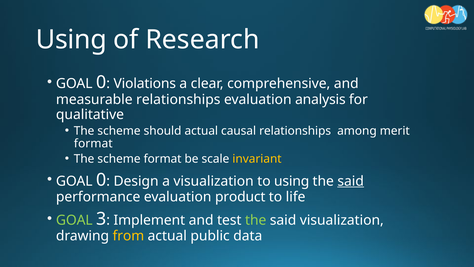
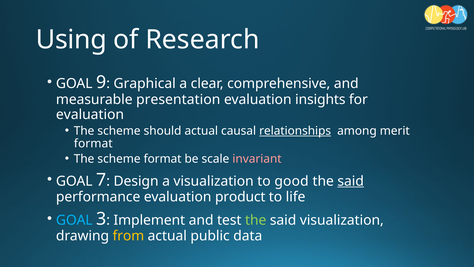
0 at (101, 82): 0 -> 9
Violations: Violations -> Graphical
measurable relationships: relationships -> presentation
analysis: analysis -> insights
qualitative at (90, 114): qualitative -> evaluation
relationships at (295, 131) underline: none -> present
invariant colour: yellow -> pink
0 at (101, 180): 0 -> 7
to using: using -> good
GOAL at (74, 220) colour: light green -> light blue
